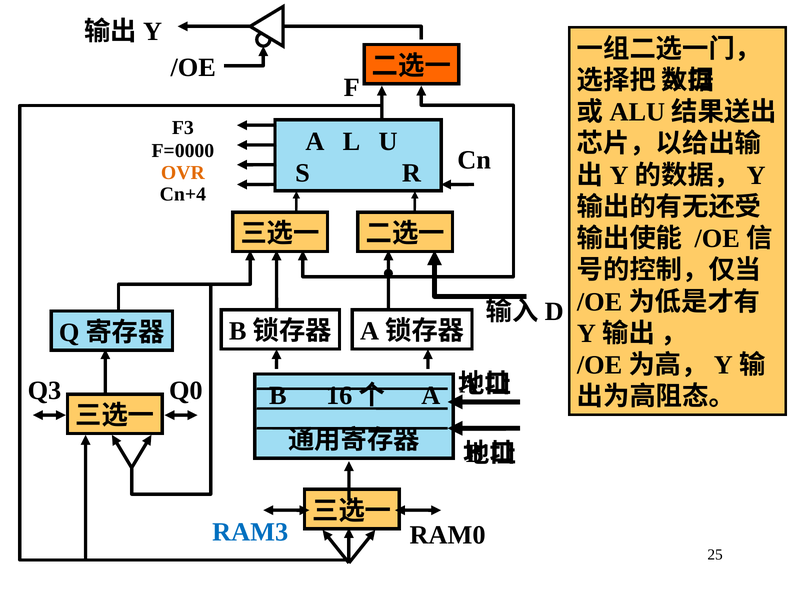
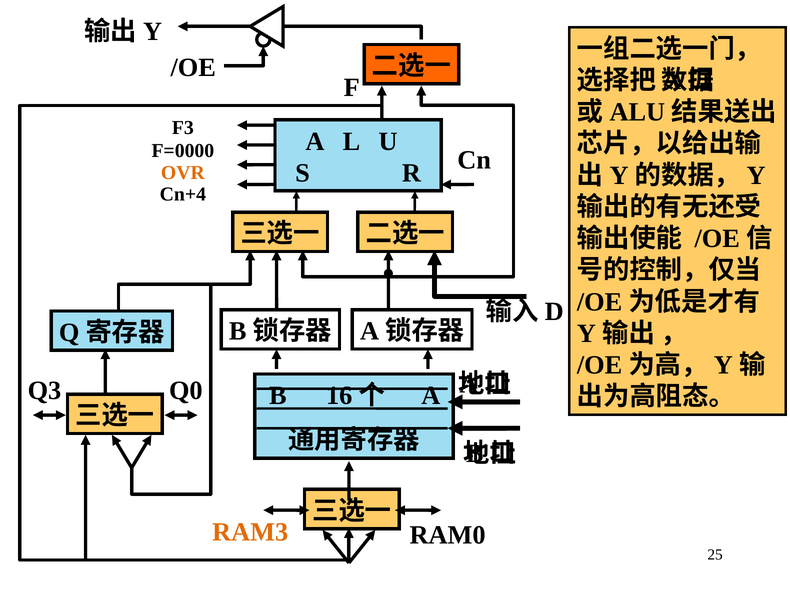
RAM3 colour: blue -> orange
